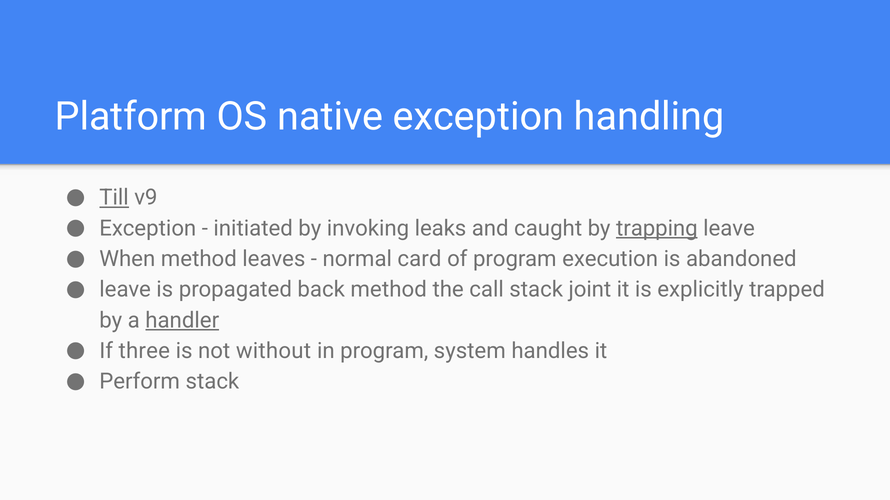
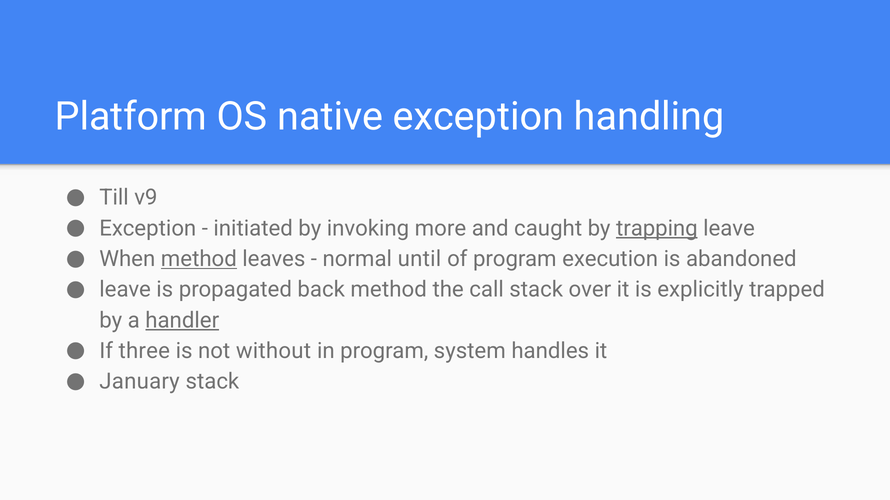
Till underline: present -> none
leaks: leaks -> more
method at (199, 259) underline: none -> present
card: card -> until
joint: joint -> over
Perform: Perform -> January
